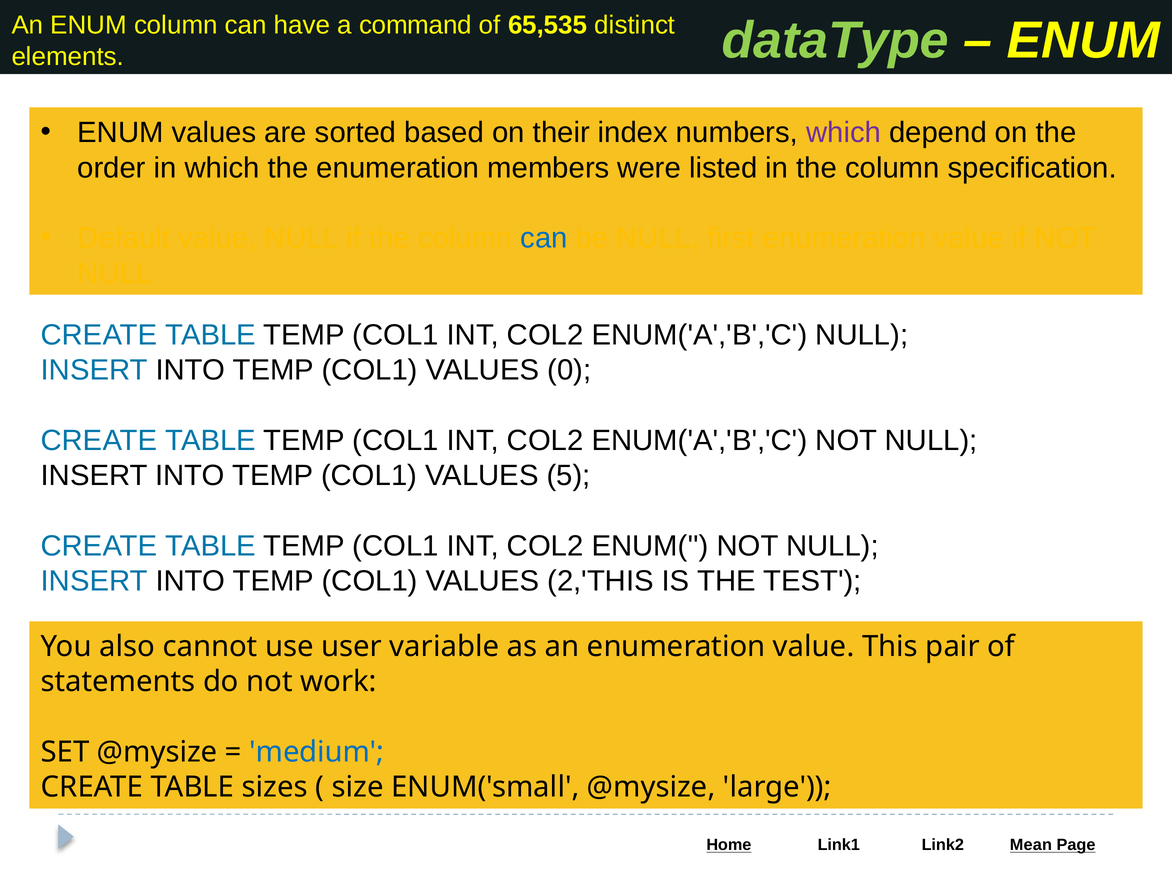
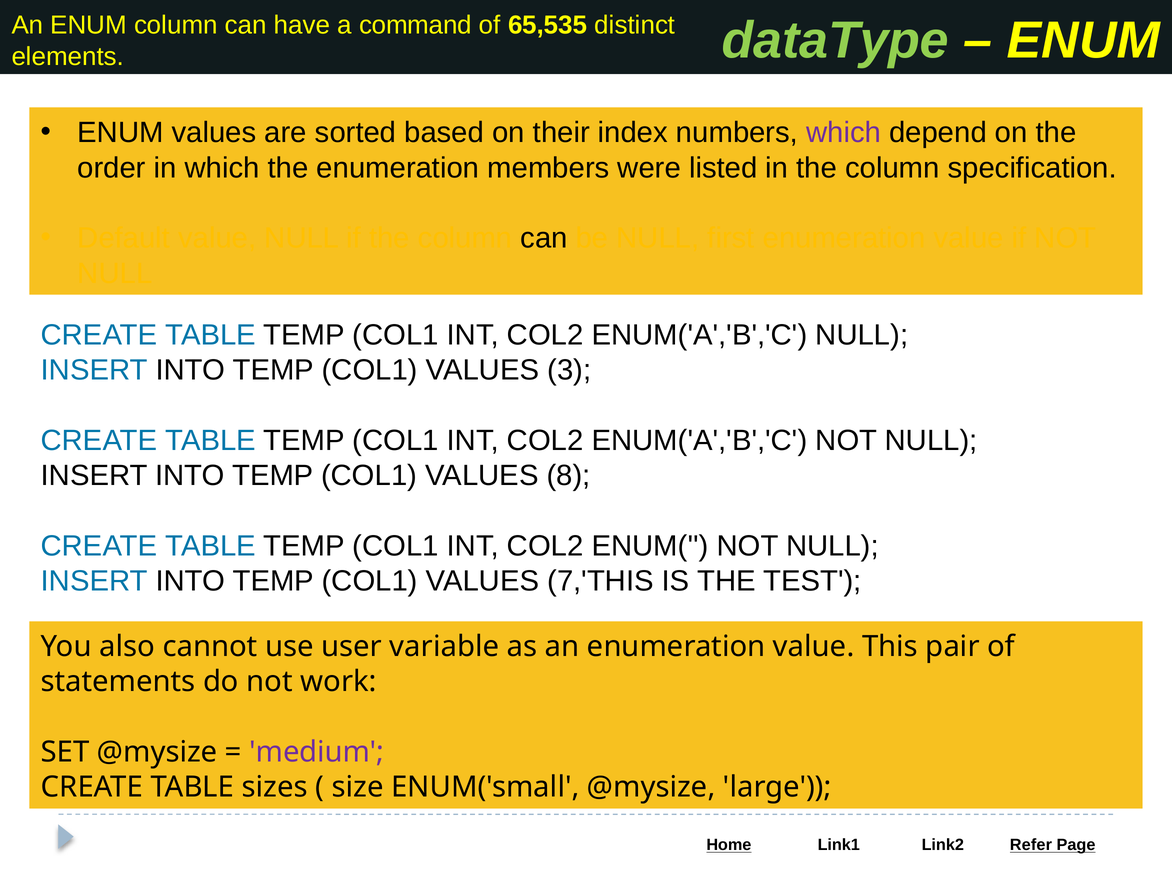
can at (544, 238) colour: blue -> black
0: 0 -> 3
5: 5 -> 8
2,'THIS: 2,'THIS -> 7,'THIS
medium colour: blue -> purple
Mean: Mean -> Refer
